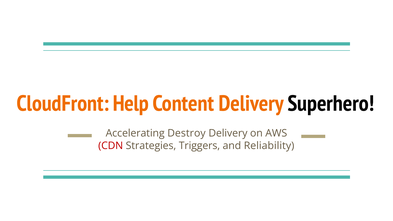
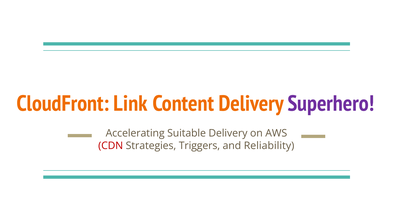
Help: Help -> Link
Superhero colour: black -> purple
Destroy: Destroy -> Suitable
